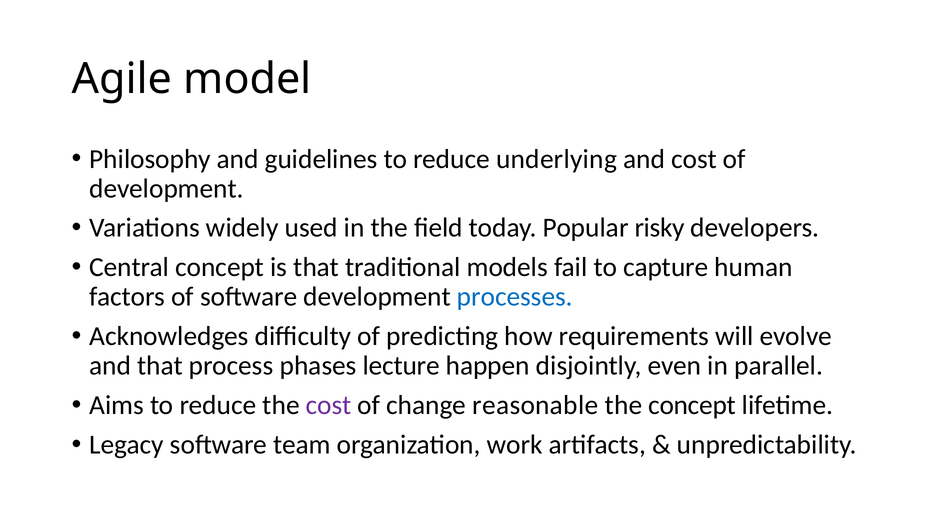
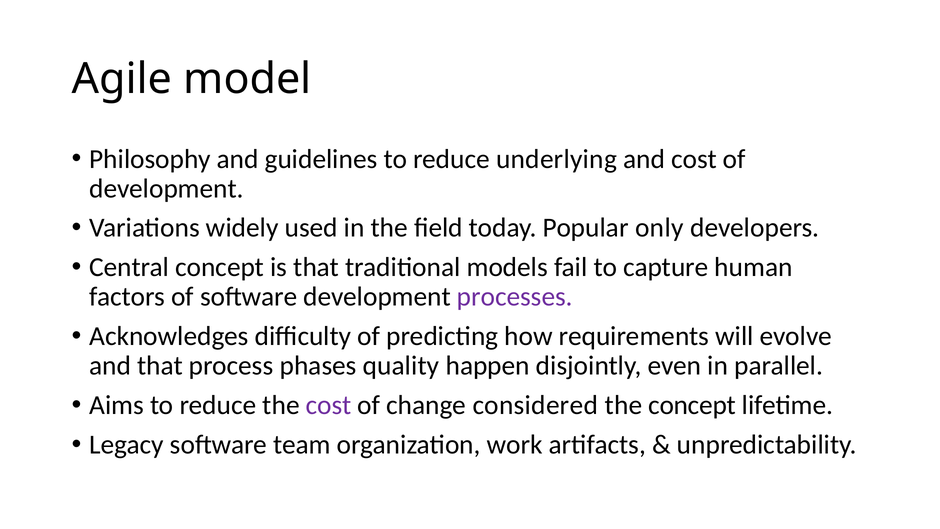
risky: risky -> only
processes colour: blue -> purple
lecture: lecture -> quality
reasonable: reasonable -> considered
